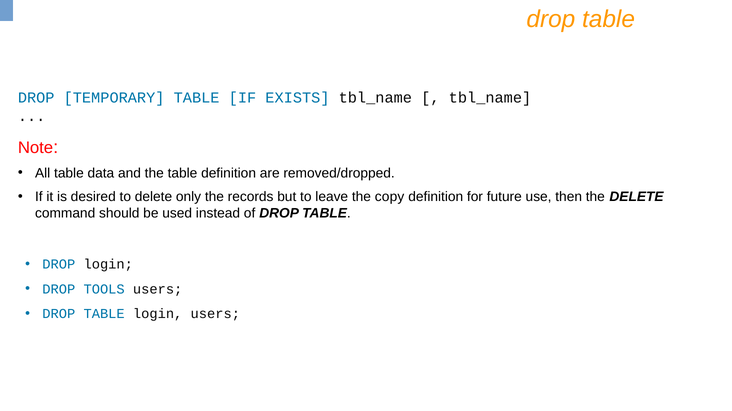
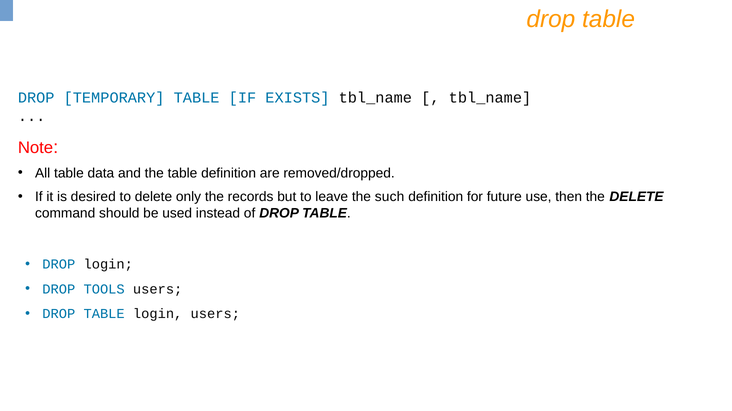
copy: copy -> such
